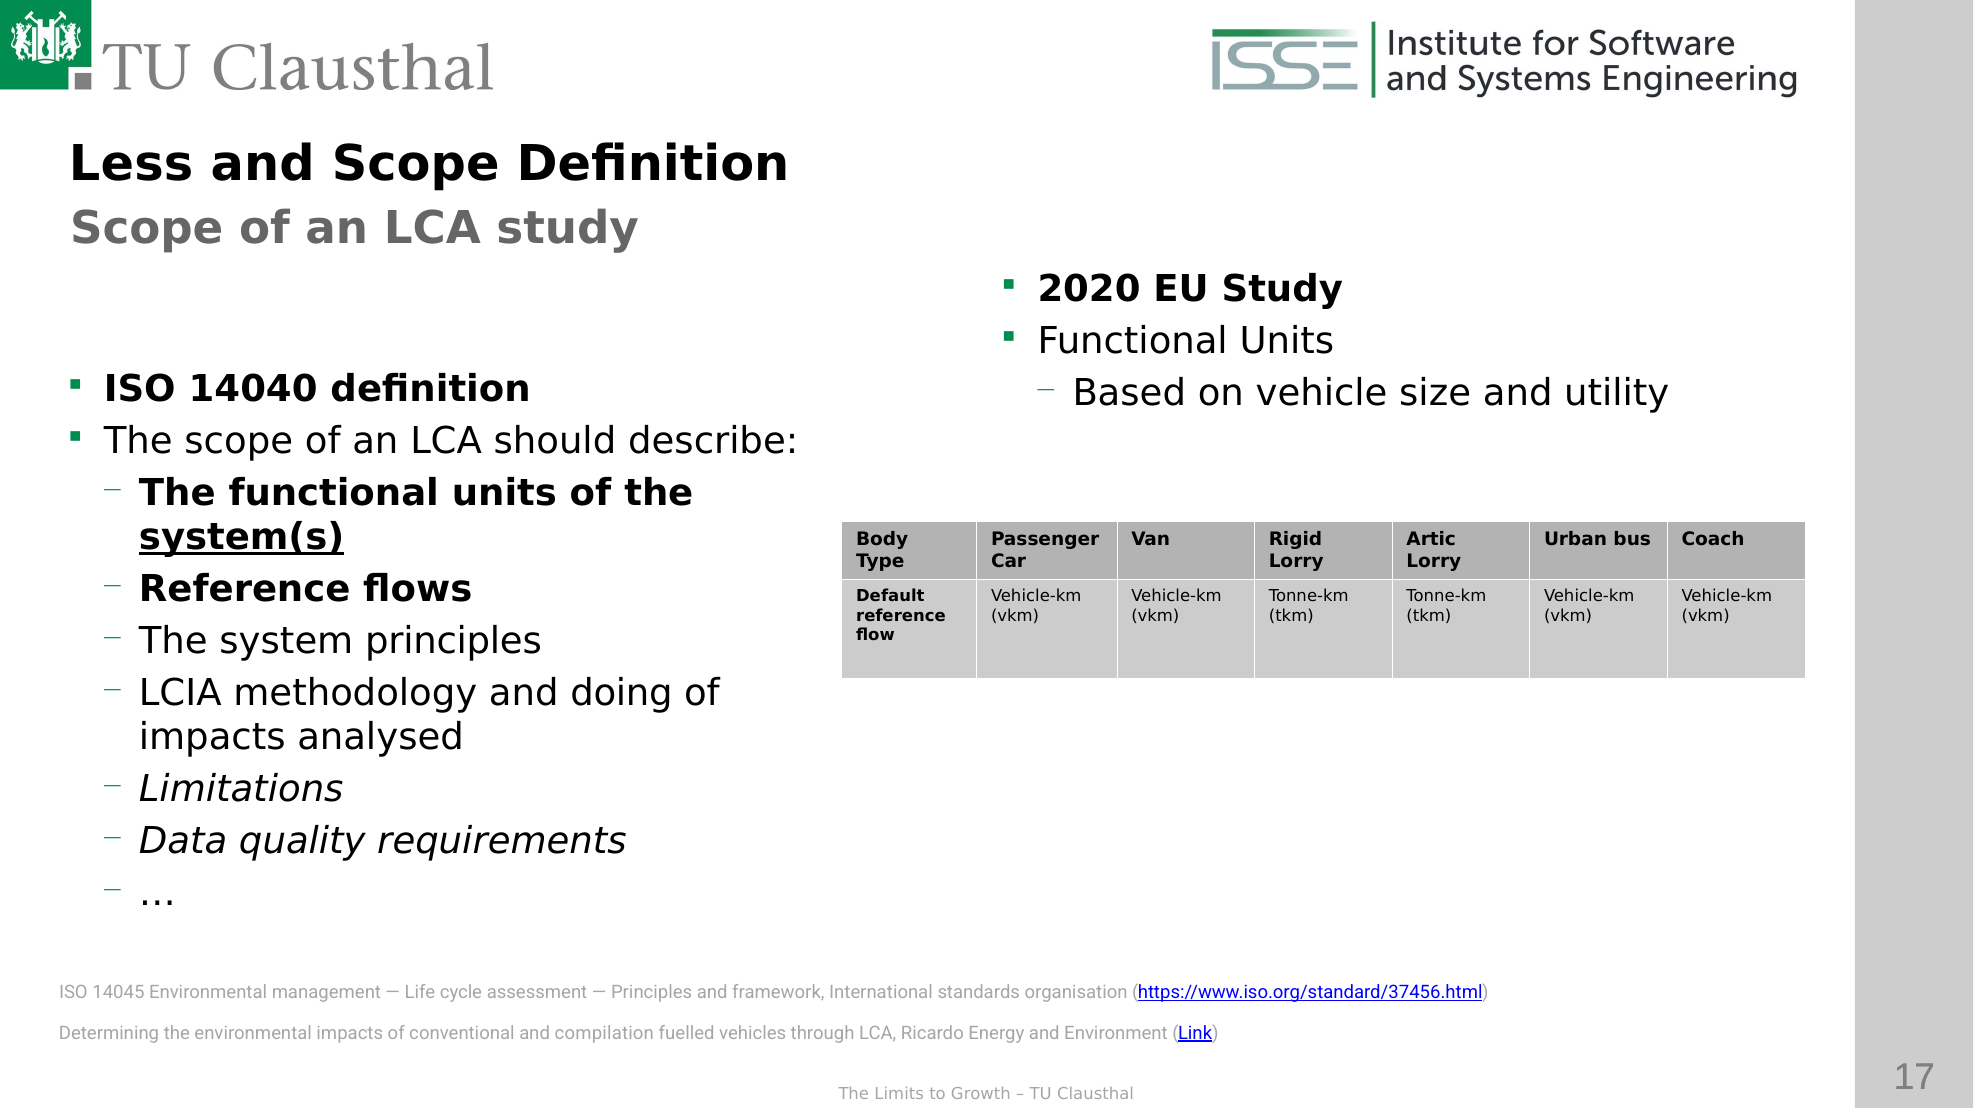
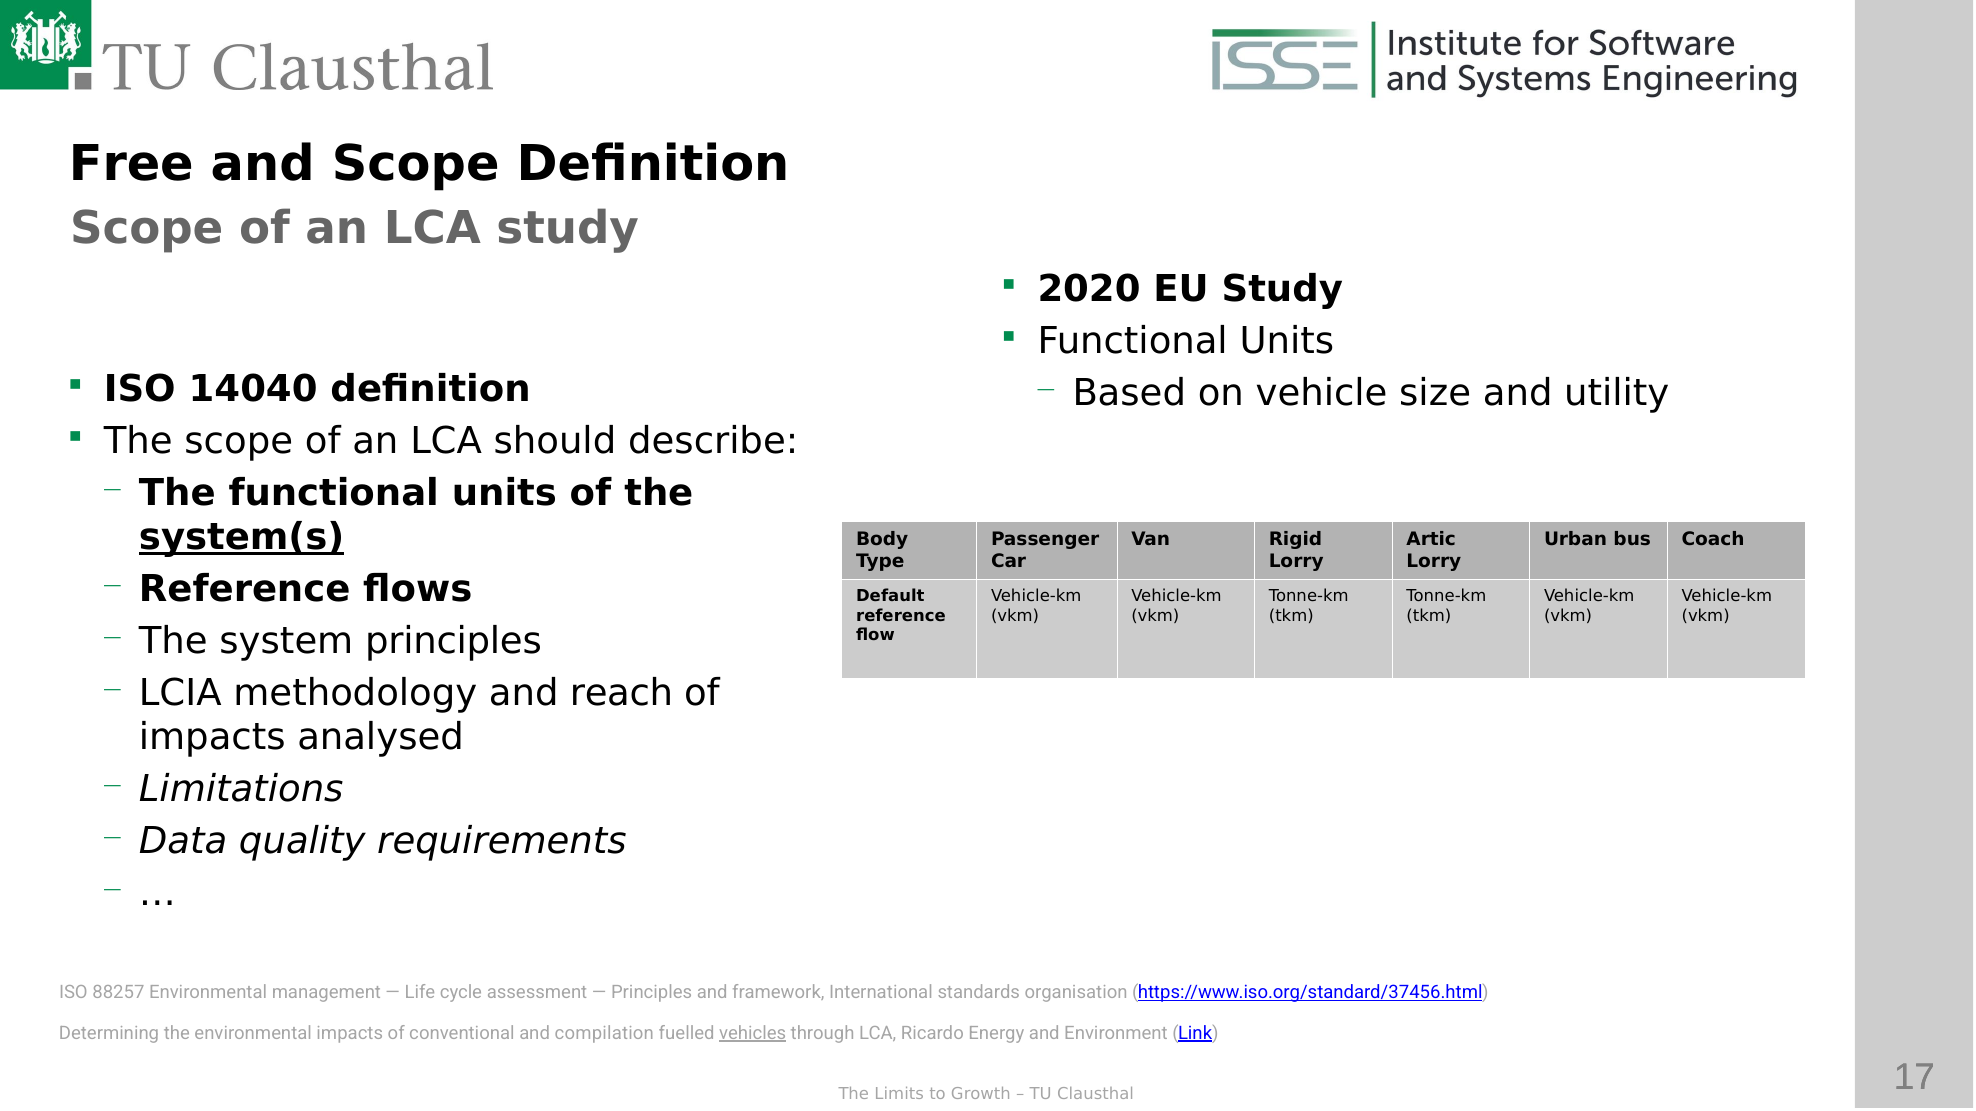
Less: Less -> Free
doing: doing -> reach
14045: 14045 -> 88257
vehicles underline: none -> present
